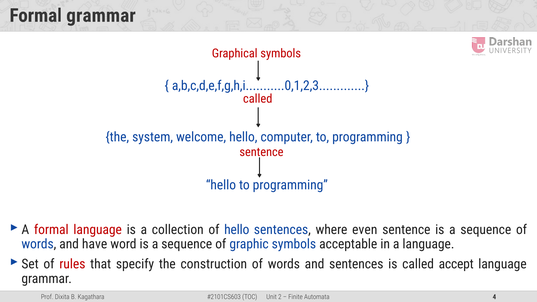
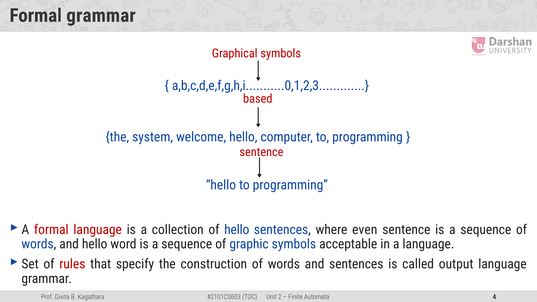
called at (258, 99): called -> based
and have: have -> hello
accept: accept -> output
